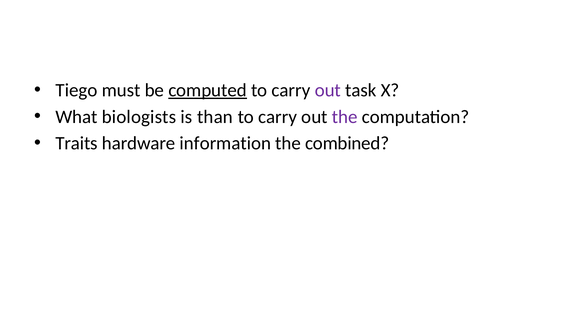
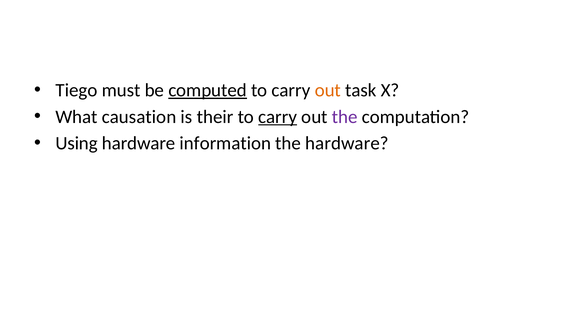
out at (328, 90) colour: purple -> orange
biologists: biologists -> causation
than: than -> their
carry at (278, 117) underline: none -> present
Traits: Traits -> Using
the combined: combined -> hardware
